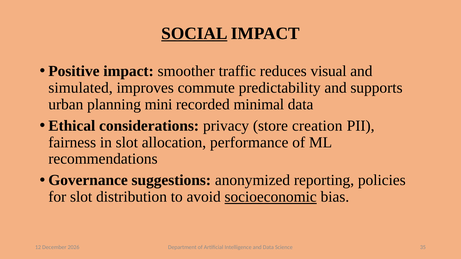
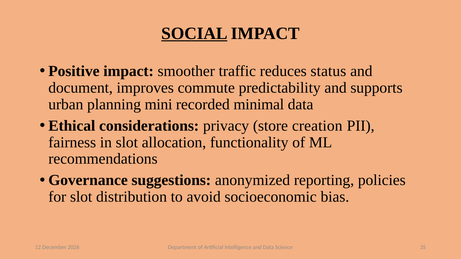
visual: visual -> status
simulated: simulated -> document
performance: performance -> functionality
socioeconomic underline: present -> none
